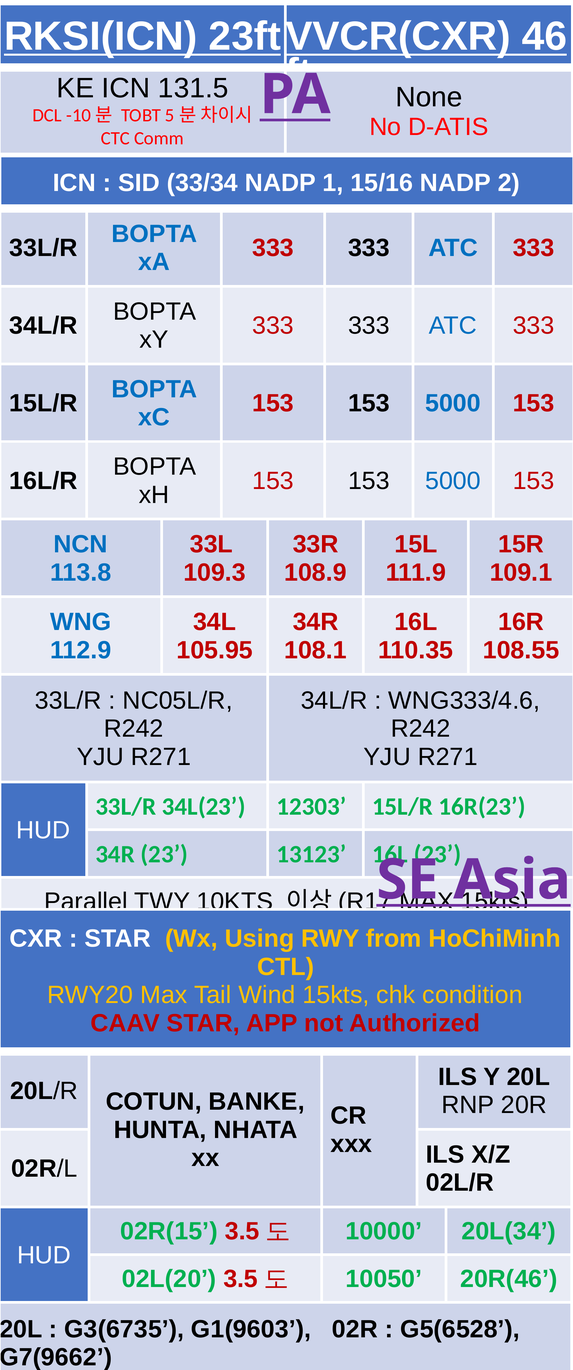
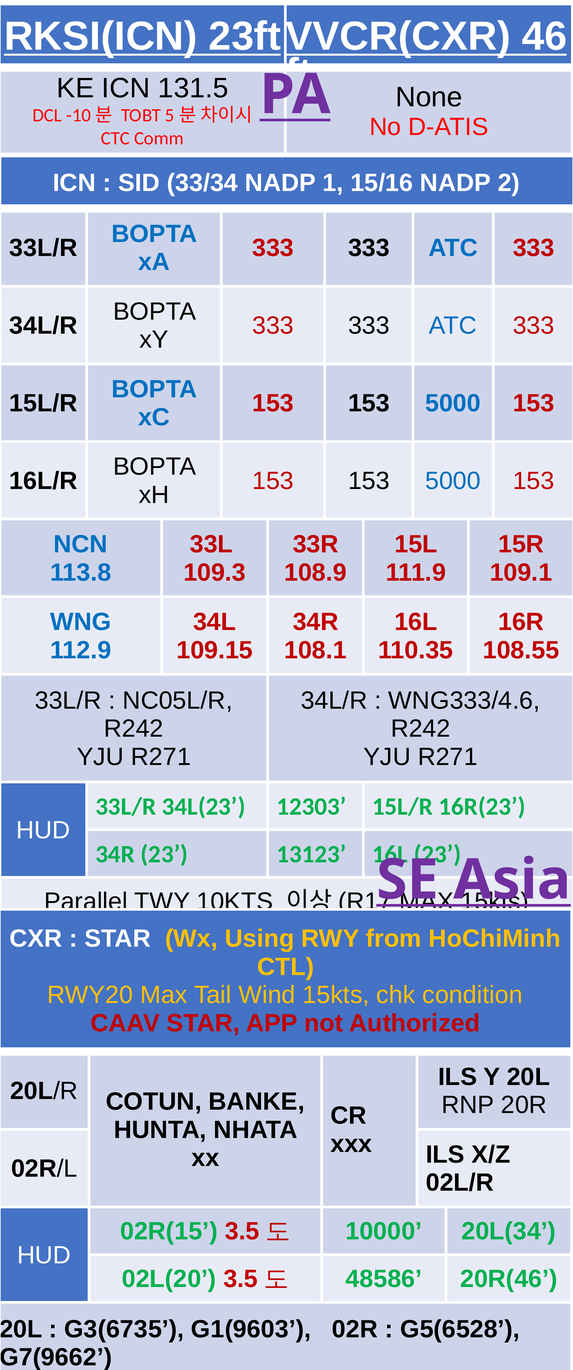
105.95: 105.95 -> 109.15
10050: 10050 -> 48586
